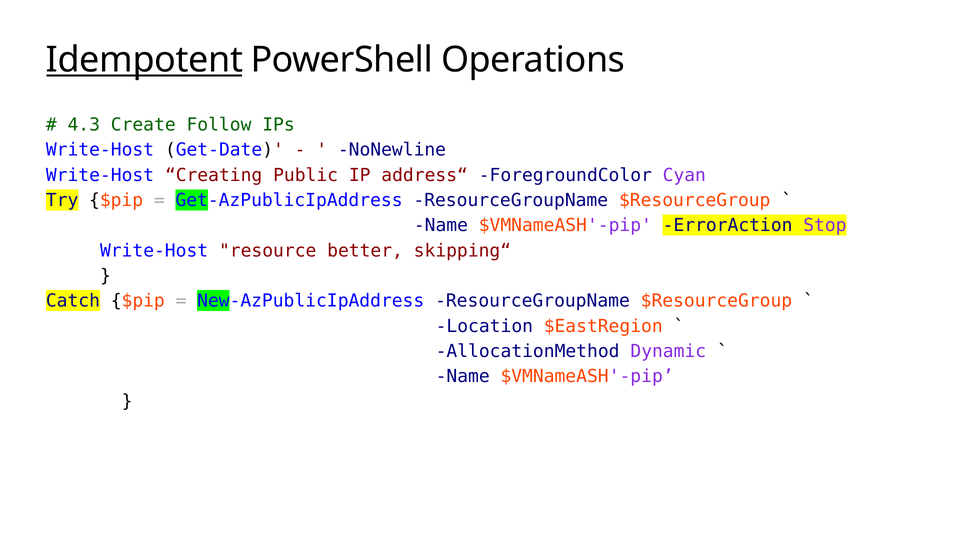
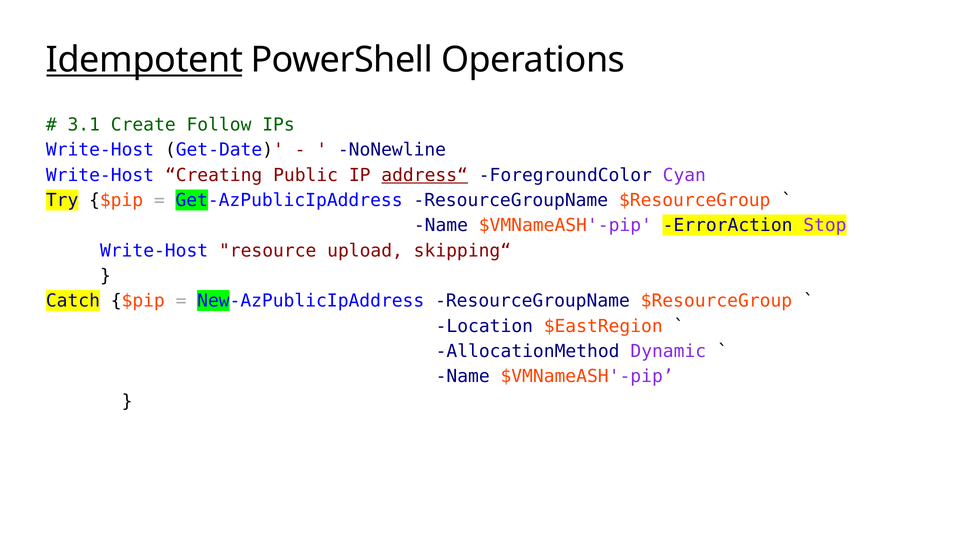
4.3: 4.3 -> 3.1
address“ underline: none -> present
better: better -> upload
